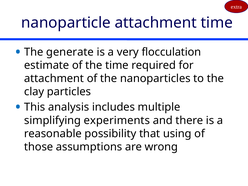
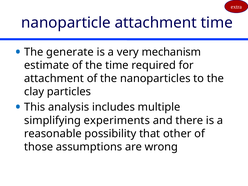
flocculation: flocculation -> mechanism
using: using -> other
